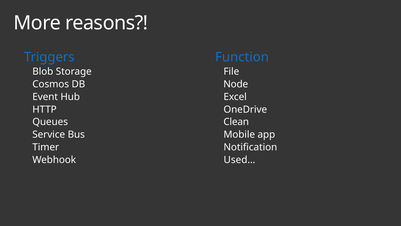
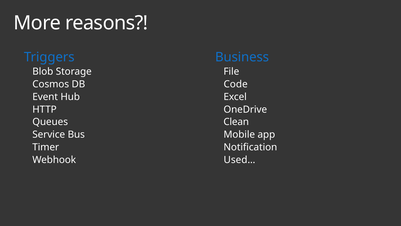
Function: Function -> Business
Node: Node -> Code
